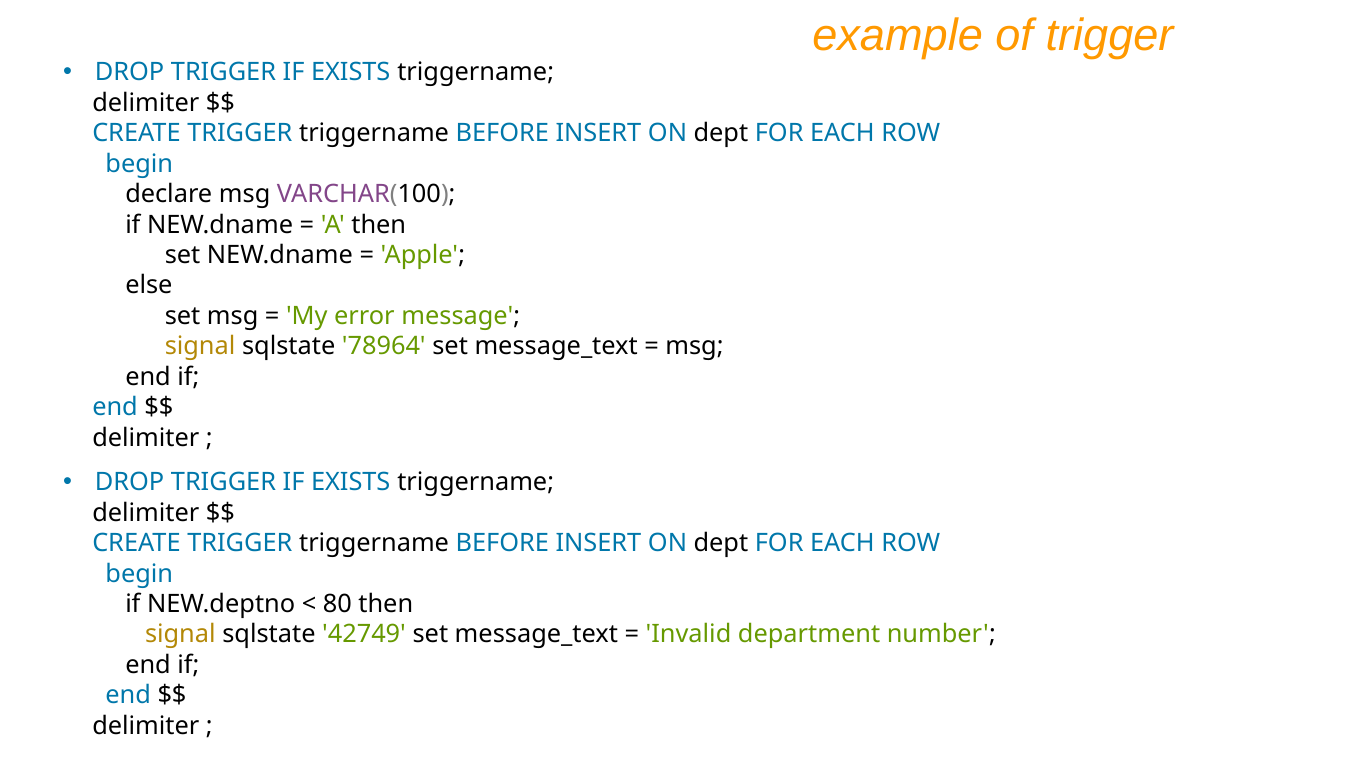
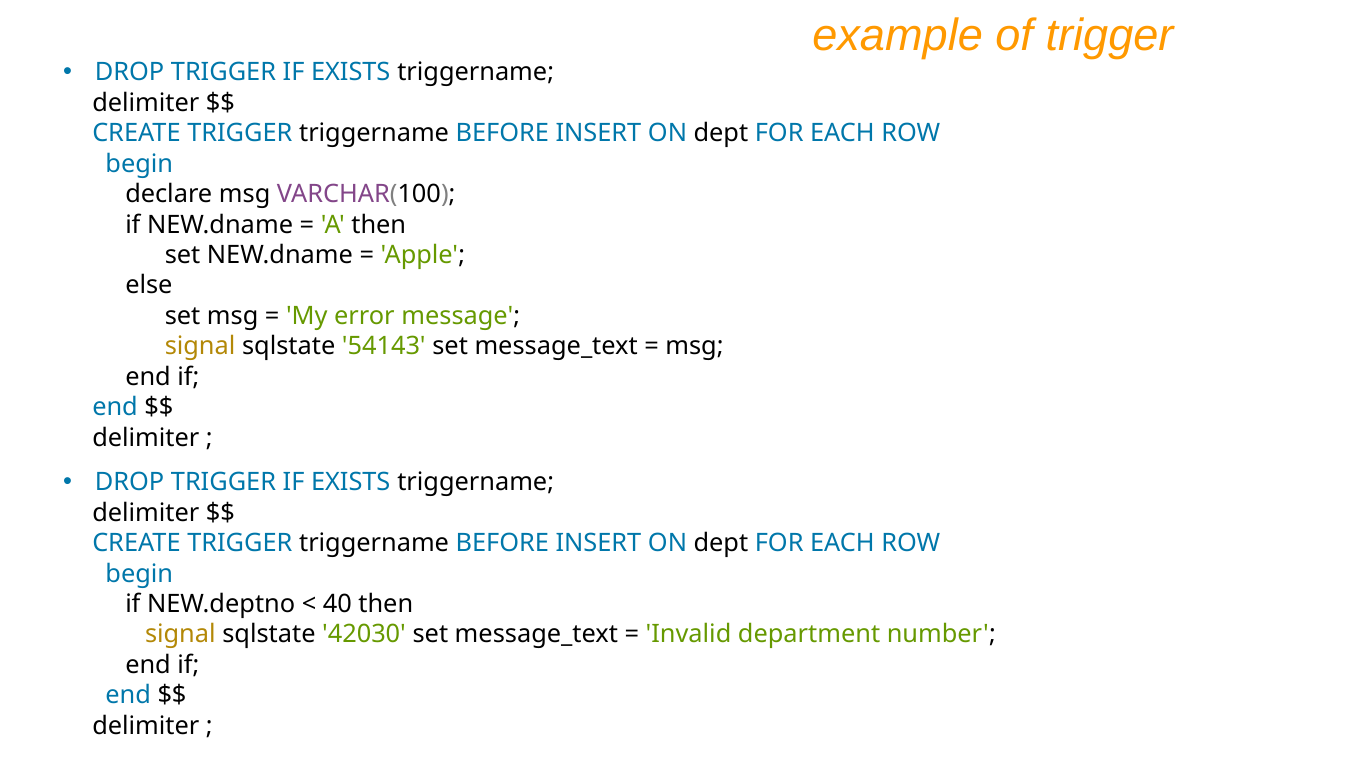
78964: 78964 -> 54143
80: 80 -> 40
42749: 42749 -> 42030
